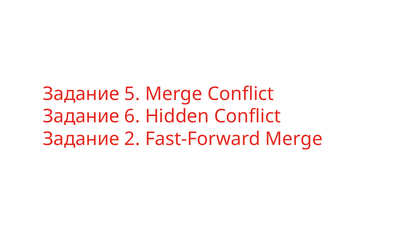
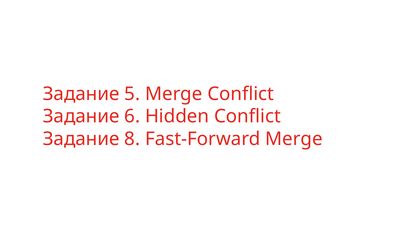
2: 2 -> 8
